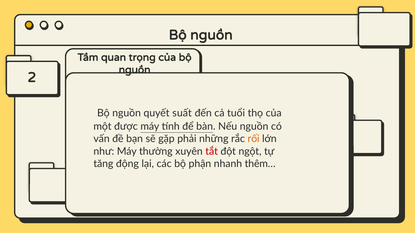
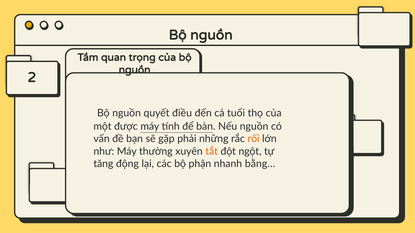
suất: suất -> điều
tắt colour: red -> orange
thêm…: thêm… -> bằng…
